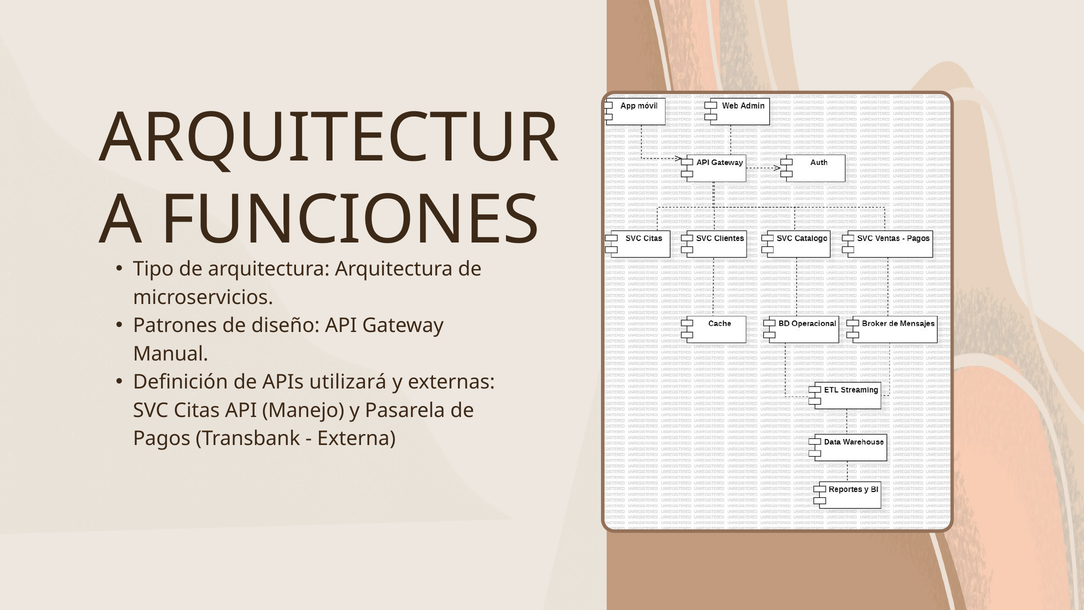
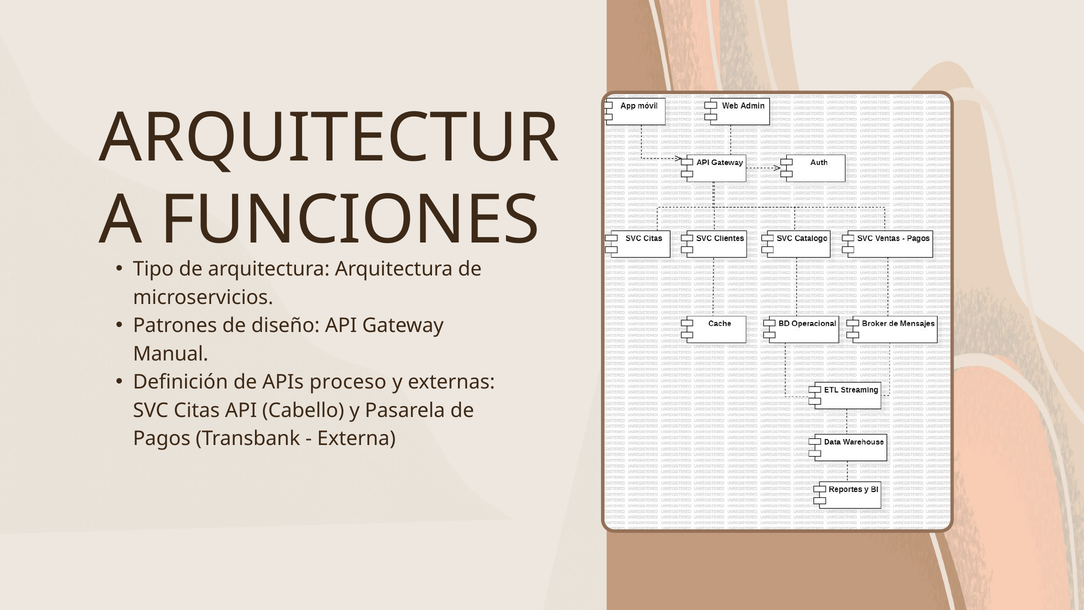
utilizará: utilizará -> proceso
Manejo: Manejo -> Cabello
